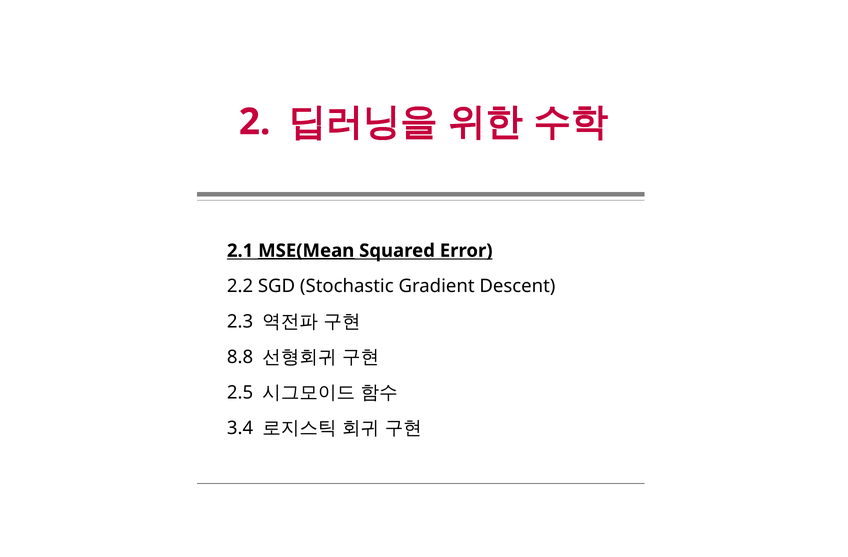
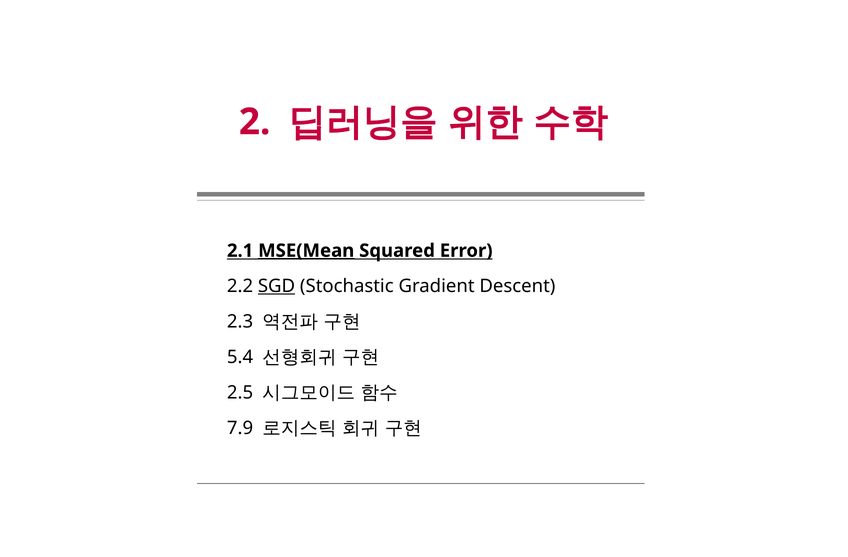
SGD underline: none -> present
8.8: 8.8 -> 5.4
3.4: 3.4 -> 7.9
